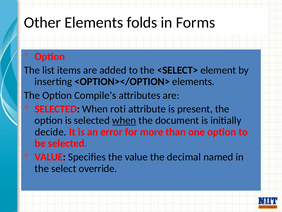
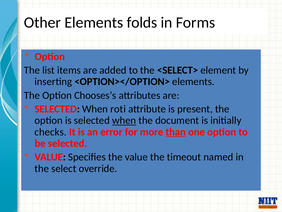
Compile’s: Compile’s -> Chooses’s
decide: decide -> checks
than underline: none -> present
decimal: decimal -> timeout
